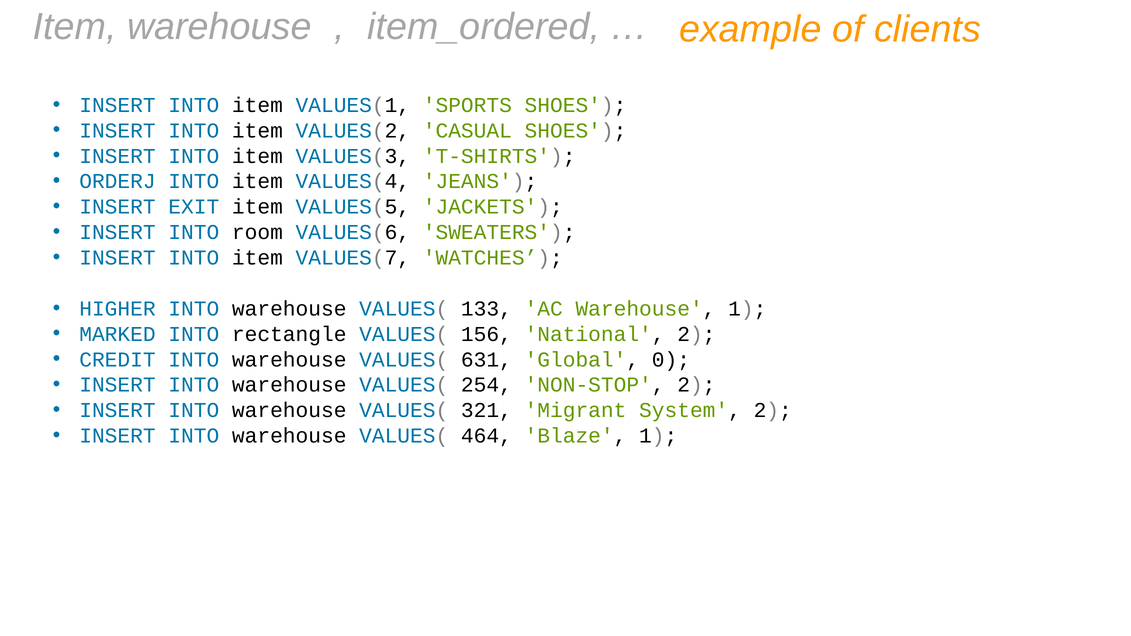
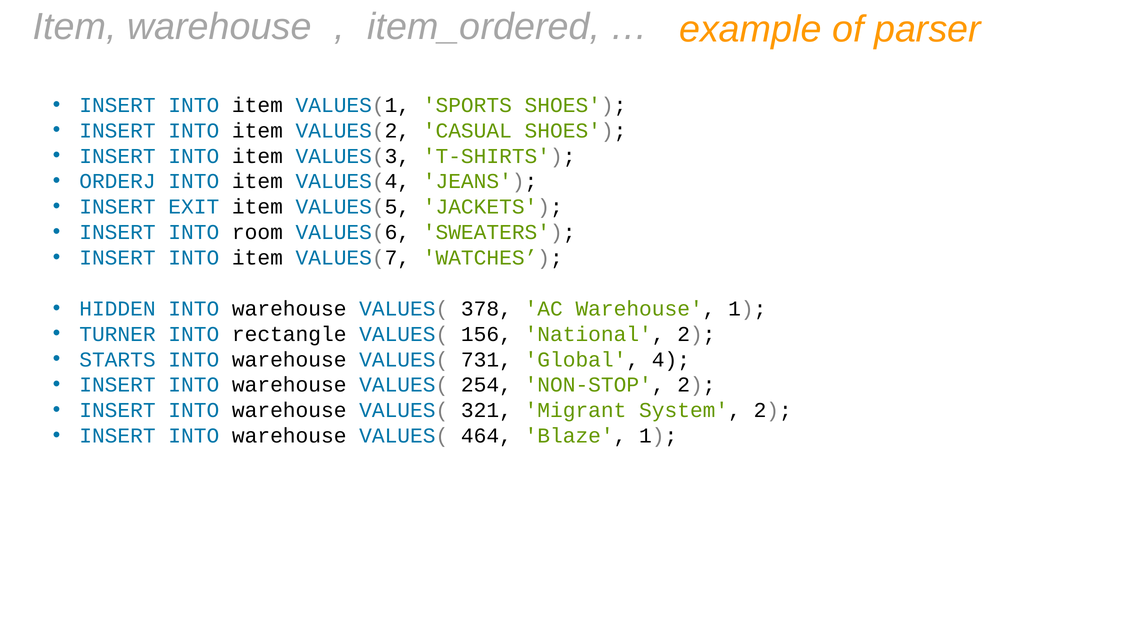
clients: clients -> parser
HIGHER: HIGHER -> HIDDEN
133: 133 -> 378
MARKED: MARKED -> TURNER
CREDIT: CREDIT -> STARTS
631: 631 -> 731
0: 0 -> 4
